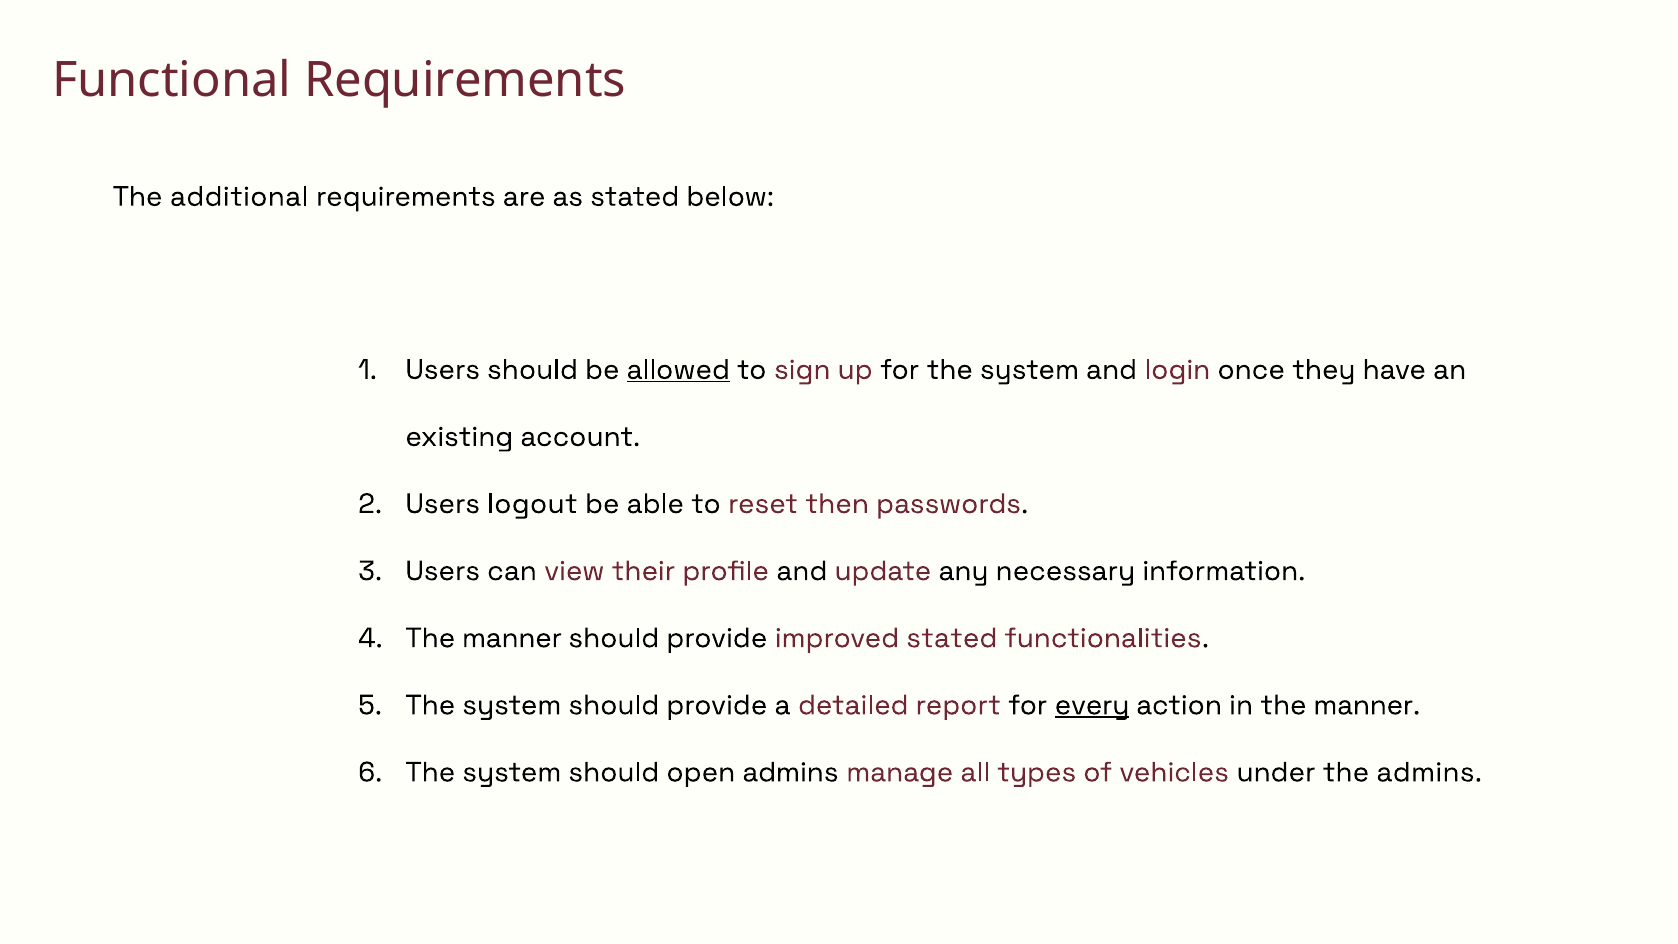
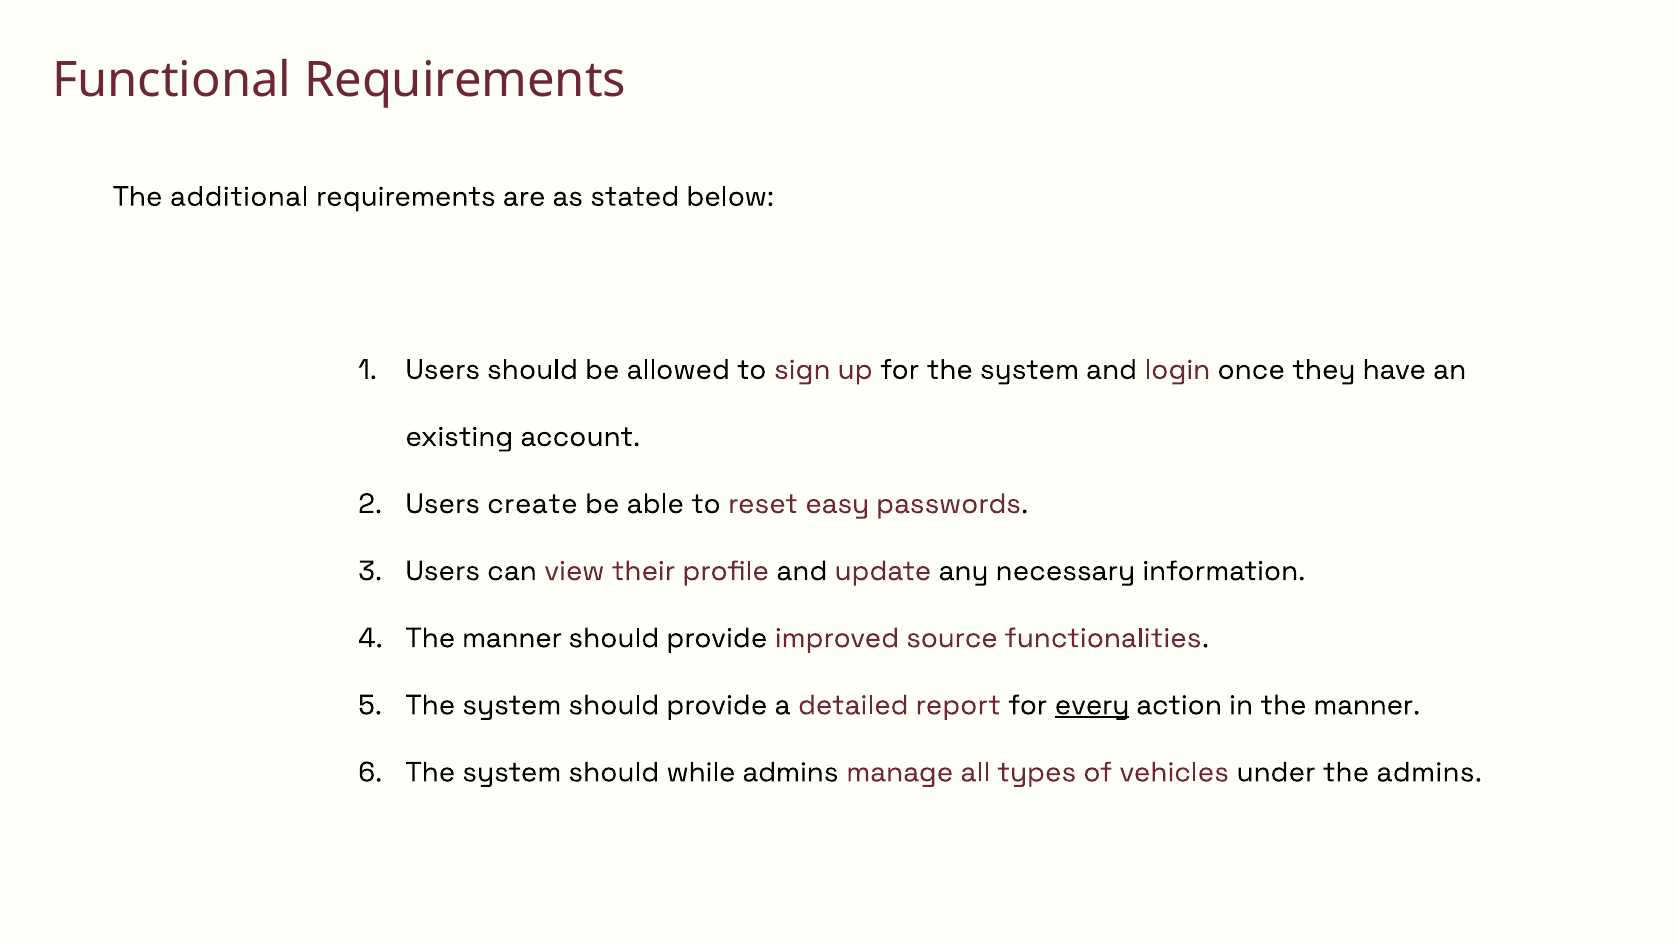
allowed underline: present -> none
logout: logout -> create
then: then -> easy
improved stated: stated -> source
open: open -> while
